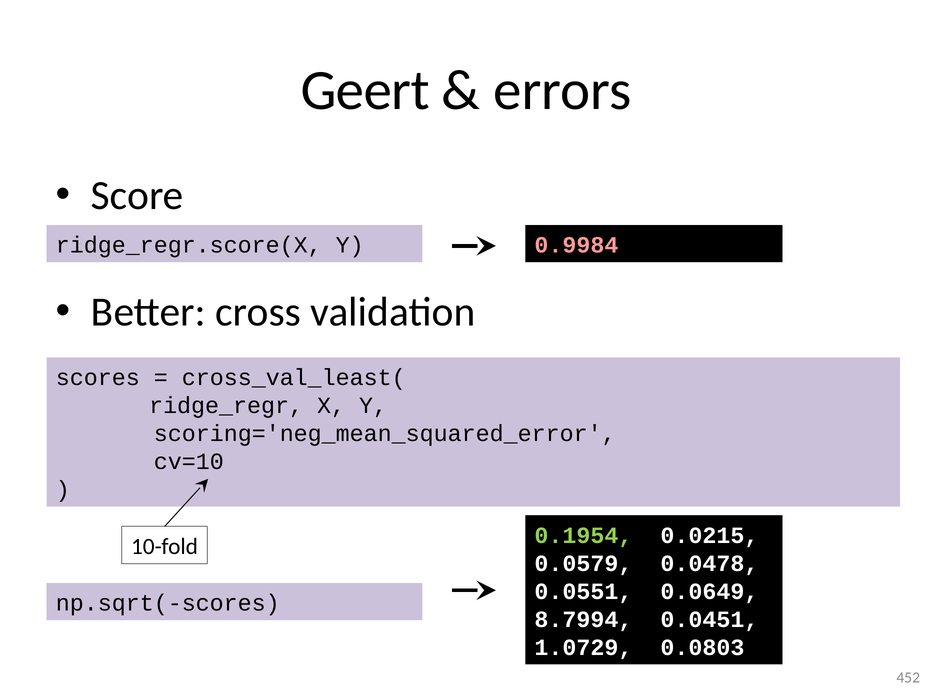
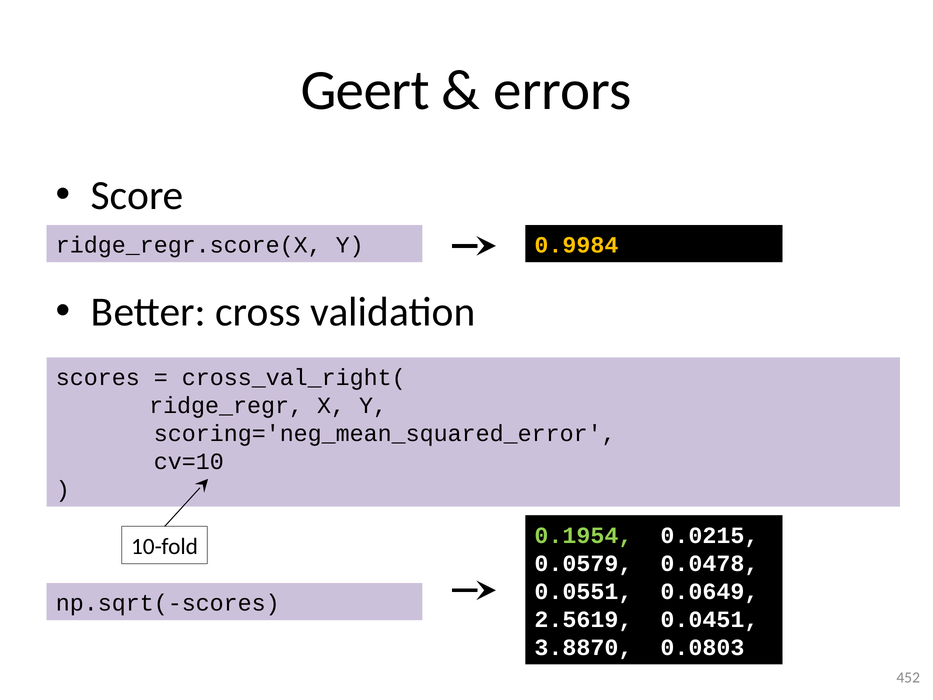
0.9984 colour: pink -> yellow
cross_val_least(: cross_val_least( -> cross_val_right(
8.7994: 8.7994 -> 2.5619
1.0729: 1.0729 -> 3.8870
